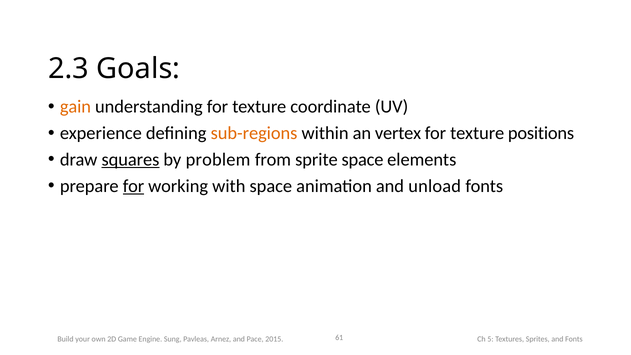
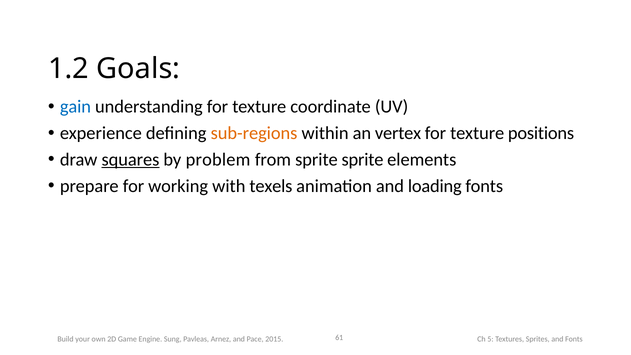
2.3: 2.3 -> 1.2
gain colour: orange -> blue
sprite space: space -> sprite
for at (133, 186) underline: present -> none
with space: space -> texels
unload: unload -> loading
